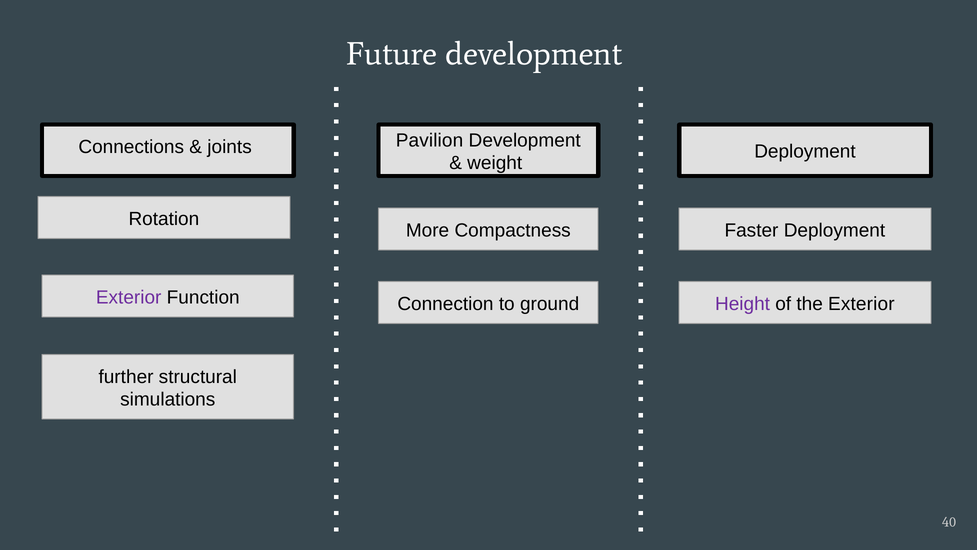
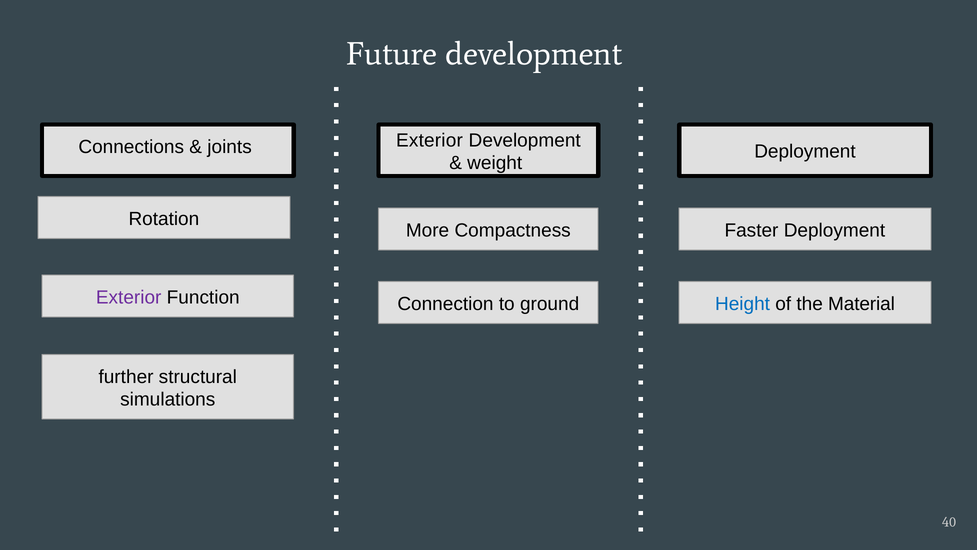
Pavilion at (430, 140): Pavilion -> Exterior
Height colour: purple -> blue
the Exterior: Exterior -> Material
